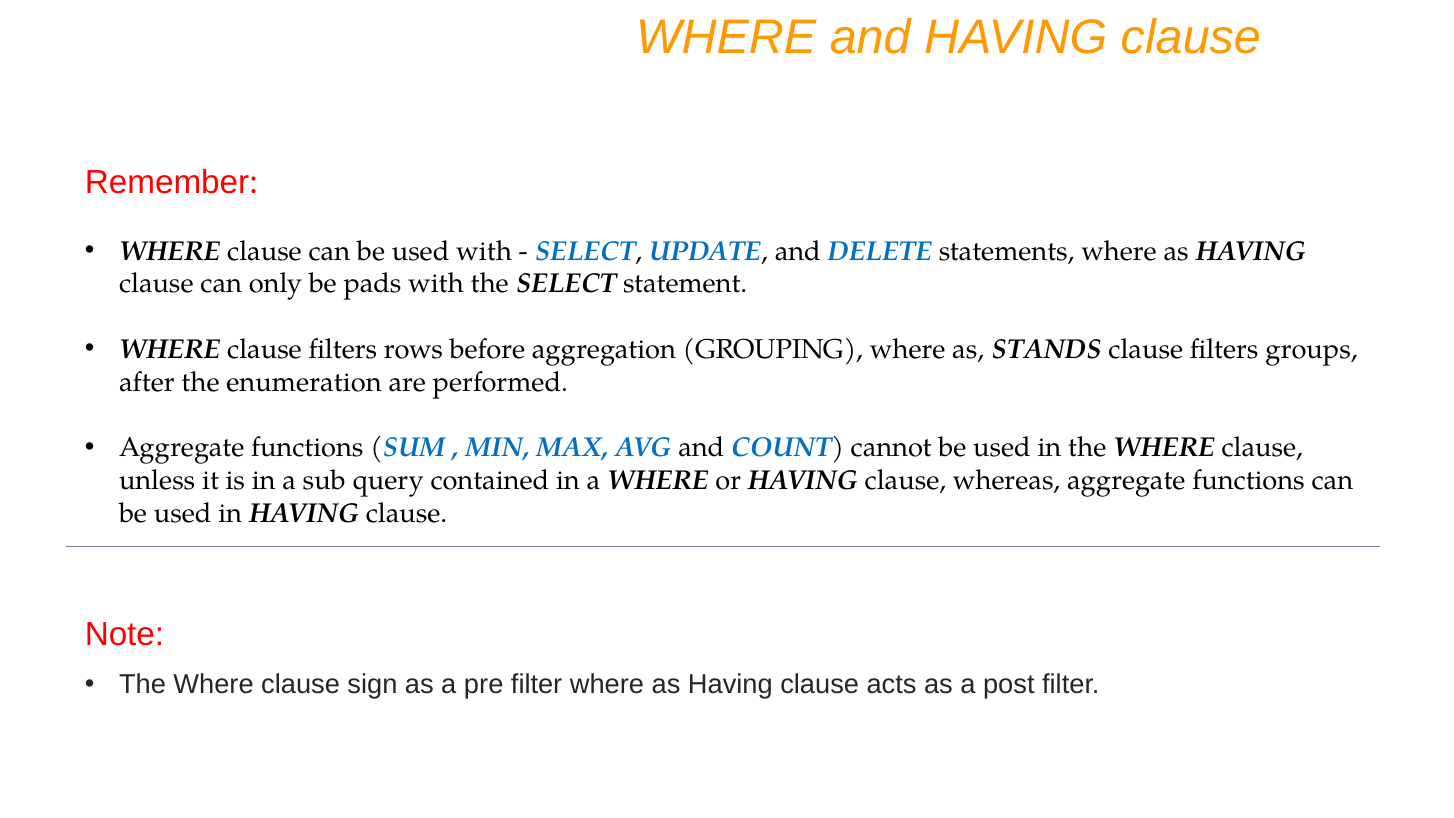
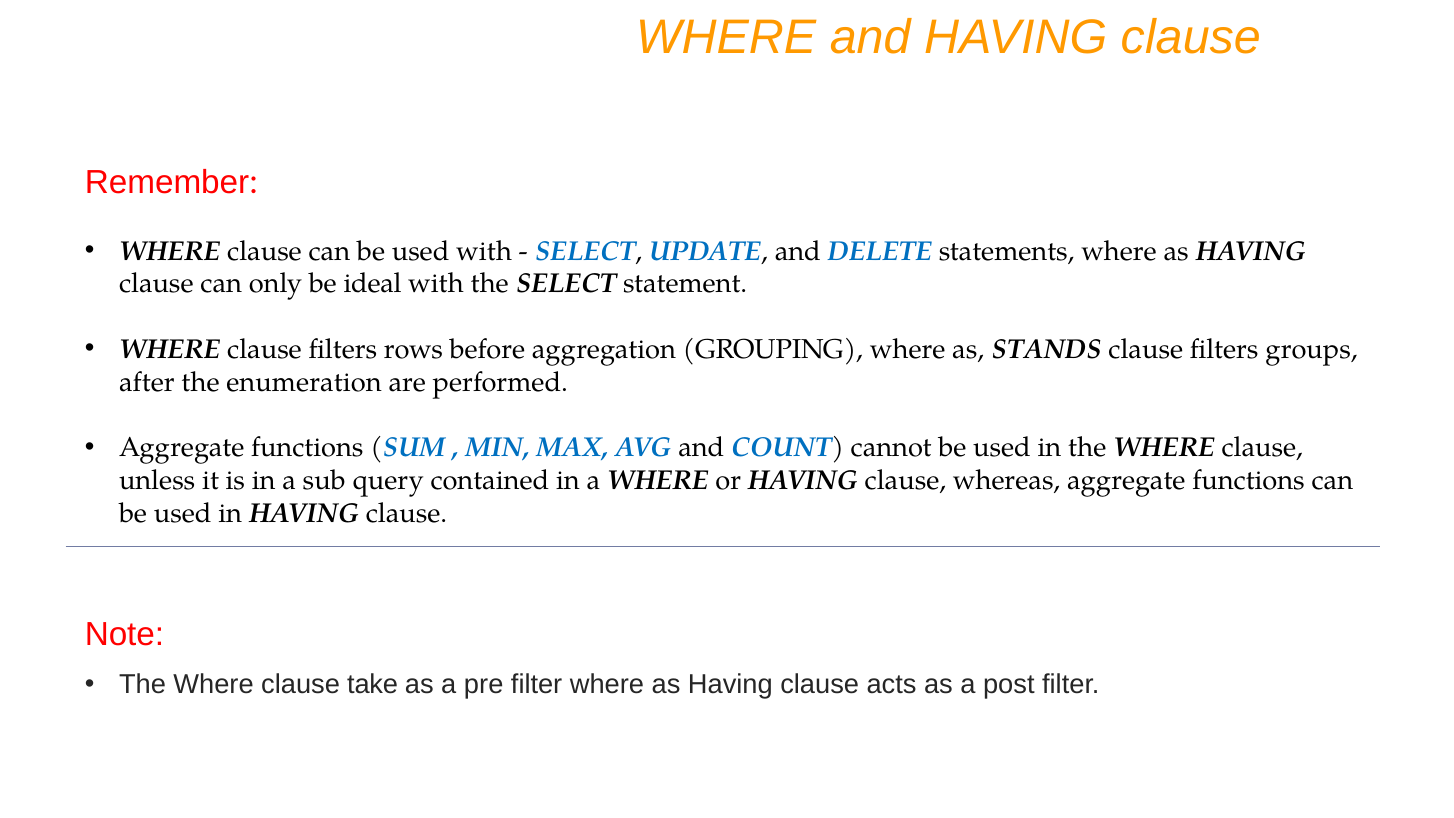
pads: pads -> ideal
sign: sign -> take
